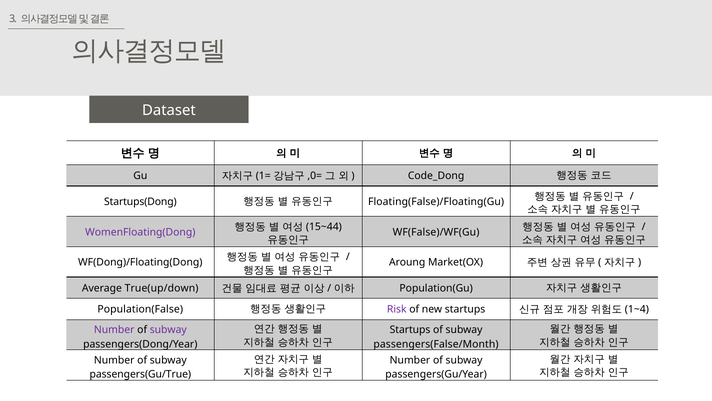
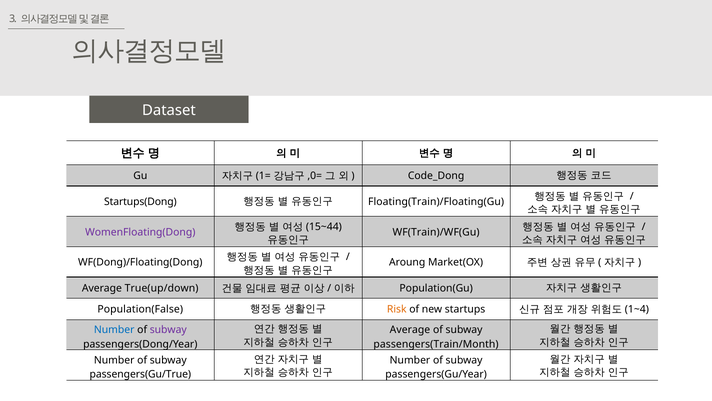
Floating(False)/Floating(Gu: Floating(False)/Floating(Gu -> Floating(Train)/Floating(Gu
WF(False)/WF(Gu: WF(False)/WF(Gu -> WF(Train)/WF(Gu
Risk colour: purple -> orange
Number at (114, 330) colour: purple -> blue
Startups at (410, 330): Startups -> Average
passengers(False/Month: passengers(False/Month -> passengers(Train/Month
